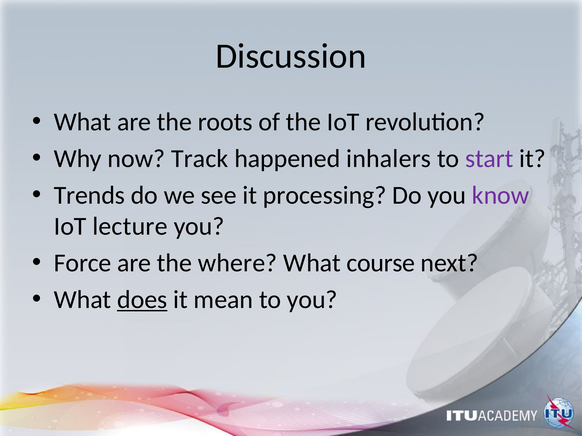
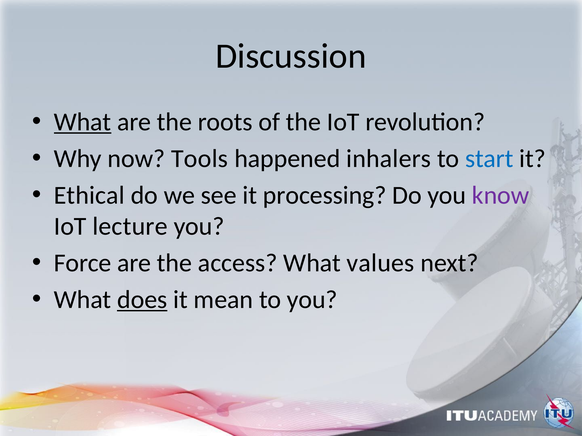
What at (83, 122) underline: none -> present
Track: Track -> Tools
start colour: purple -> blue
Trends: Trends -> Ethical
where: where -> access
course: course -> values
